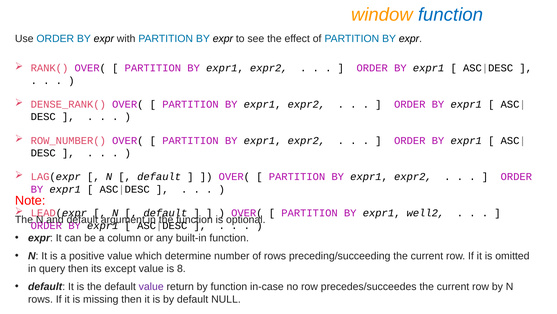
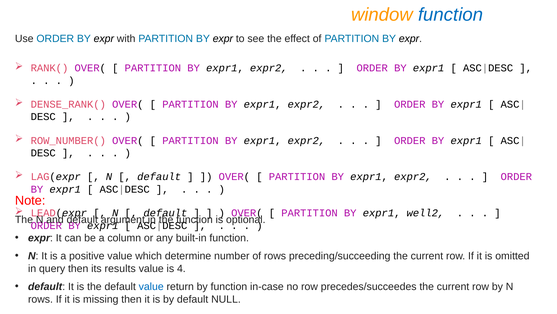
except: except -> results
8: 8 -> 4
value at (151, 286) colour: purple -> blue
